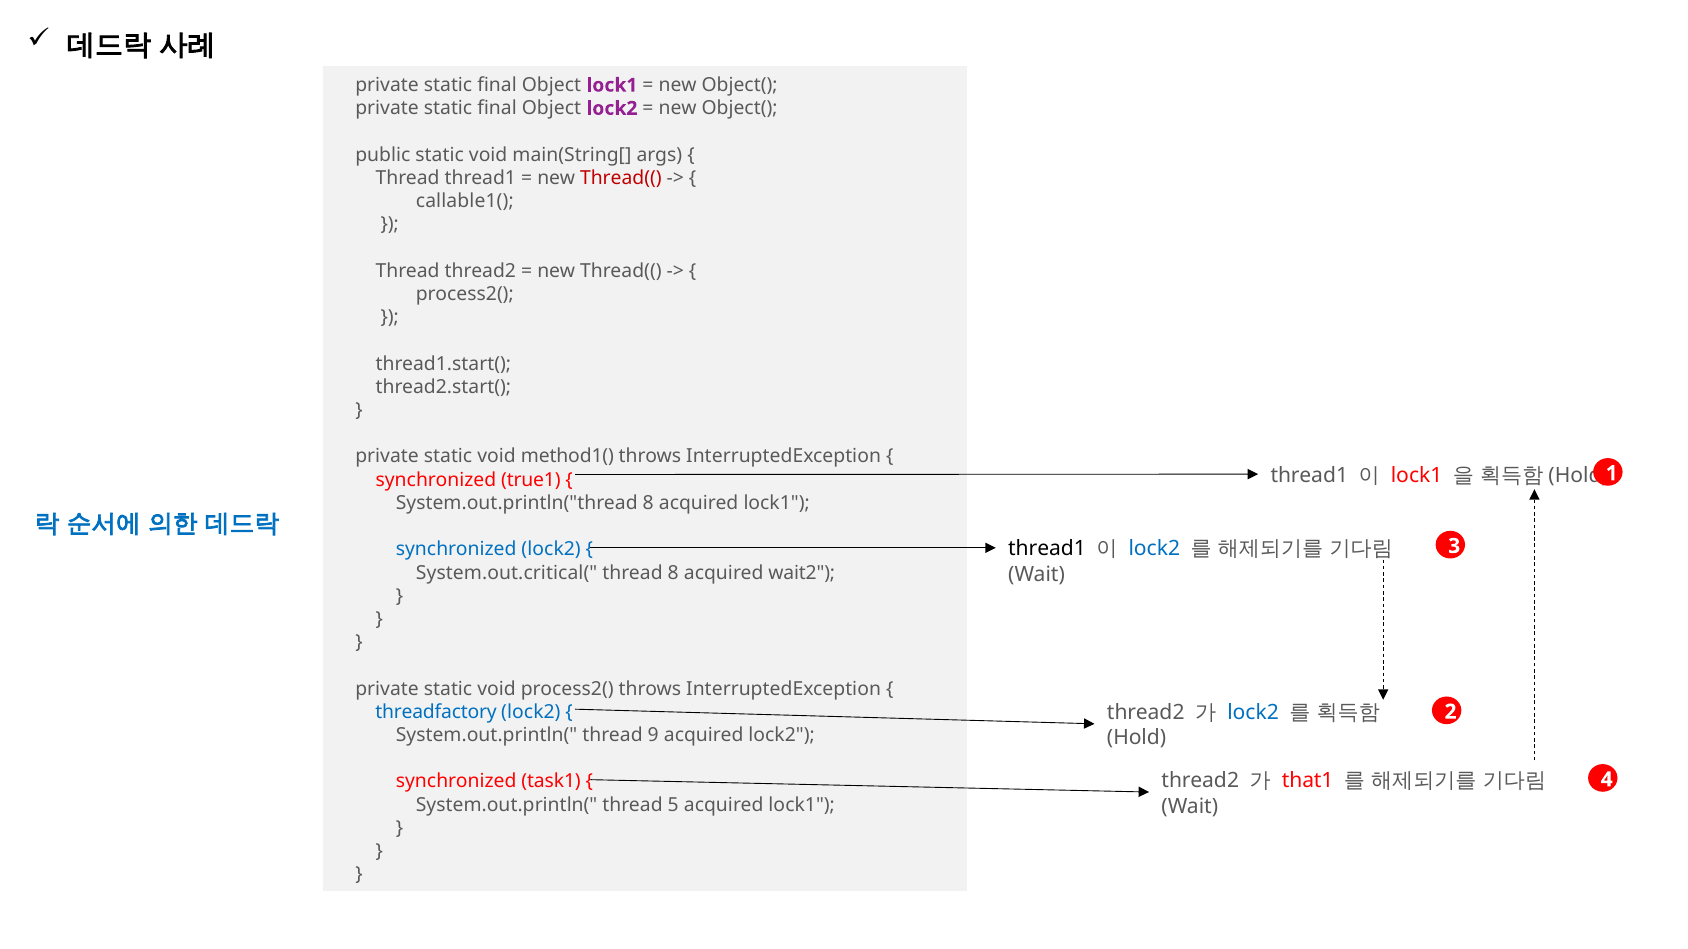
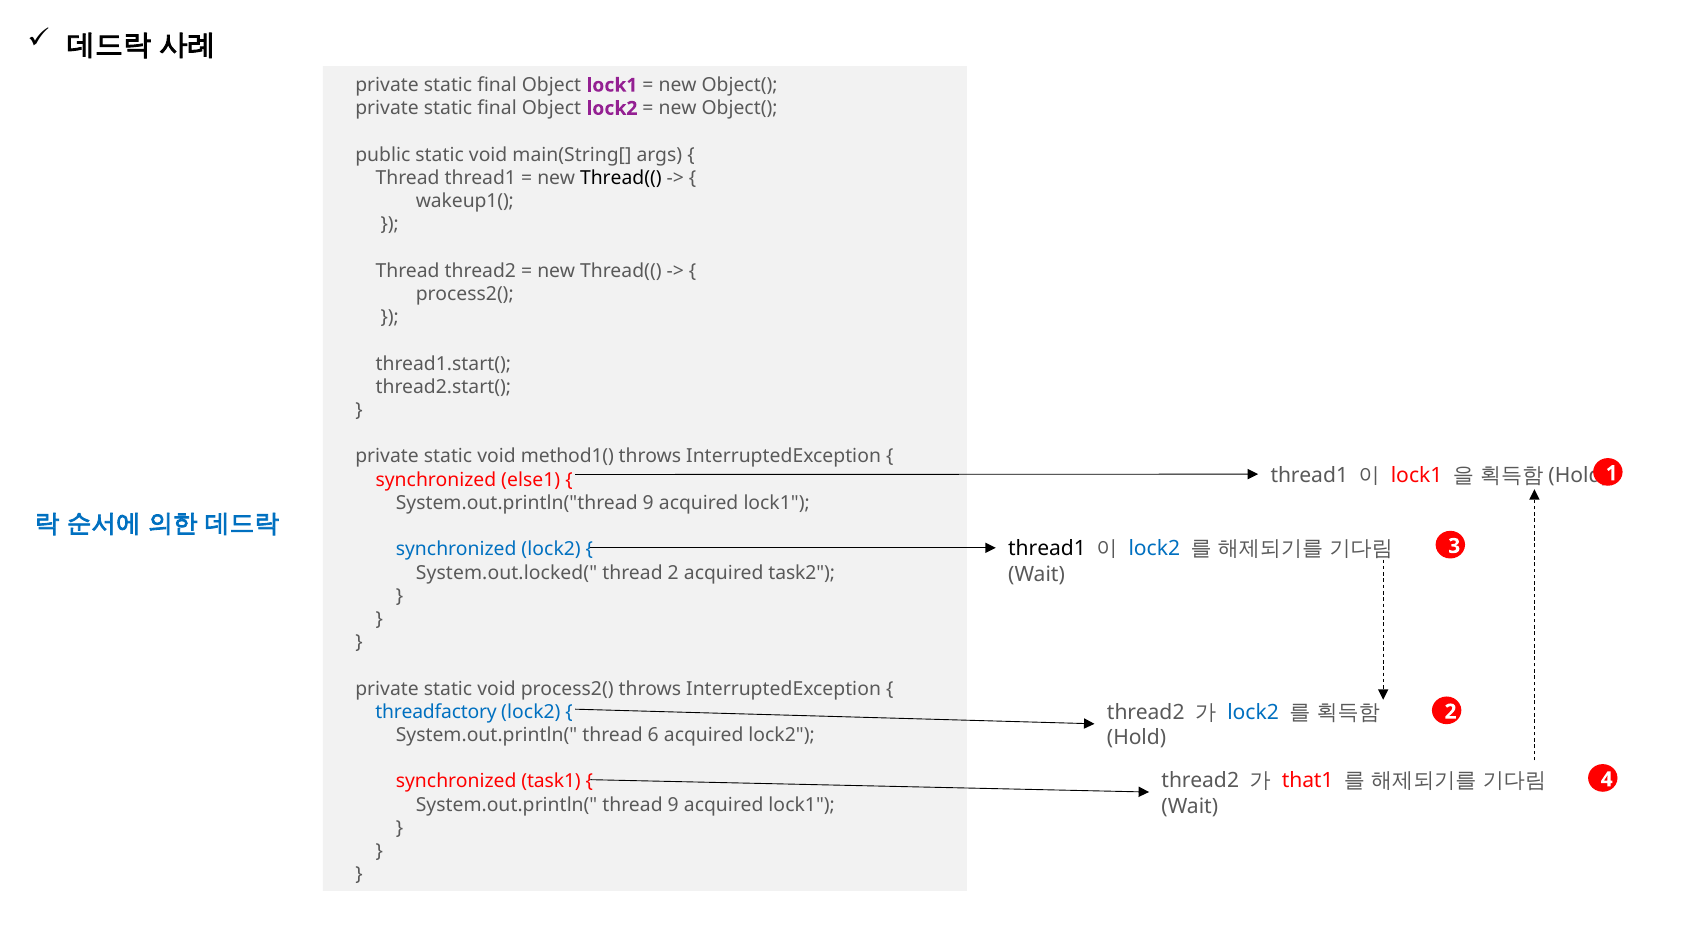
Thread(( at (621, 178) colour: red -> black
callable1(: callable1( -> wakeup1(
true1: true1 -> else1
System.out.println("thread 8: 8 -> 9
System.out.critical(: System.out.critical( -> System.out.locked(
thread 8: 8 -> 2
wait2: wait2 -> task2
9: 9 -> 6
thread 5: 5 -> 9
